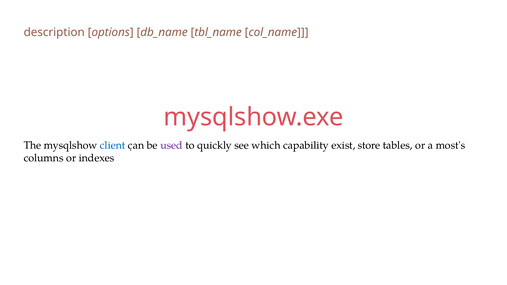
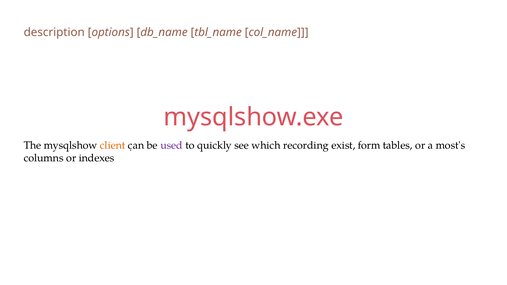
client colour: blue -> orange
capability: capability -> recording
store: store -> form
